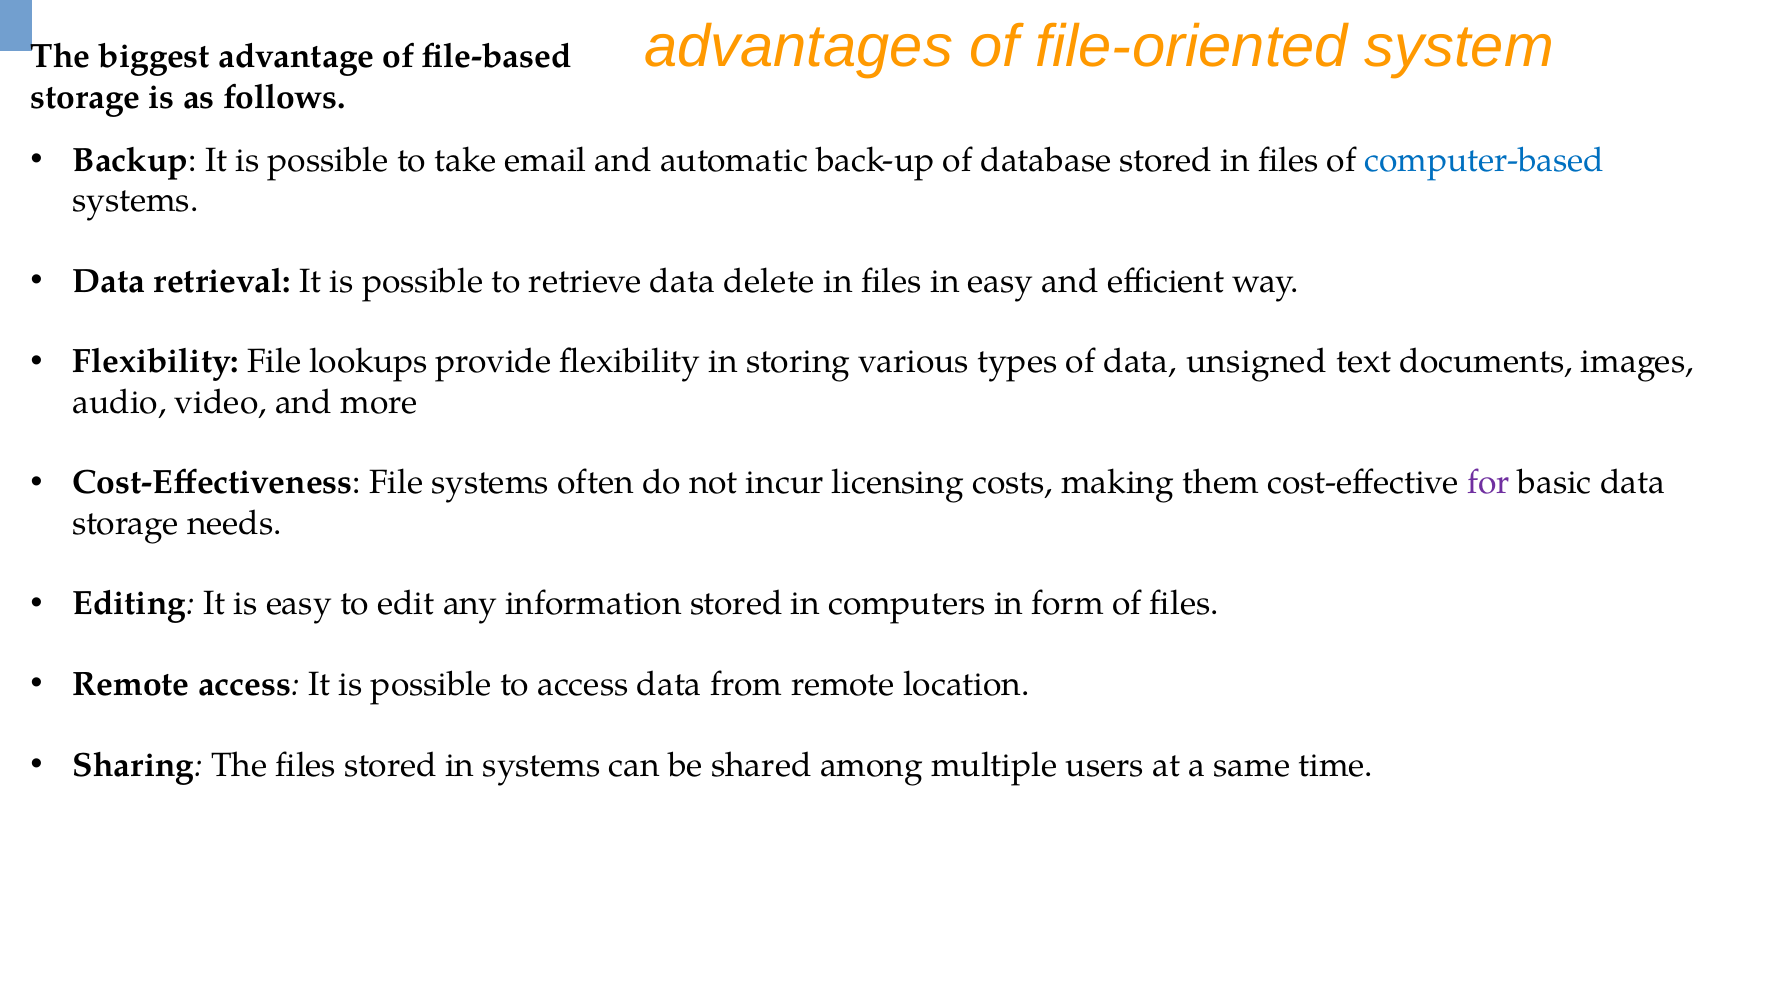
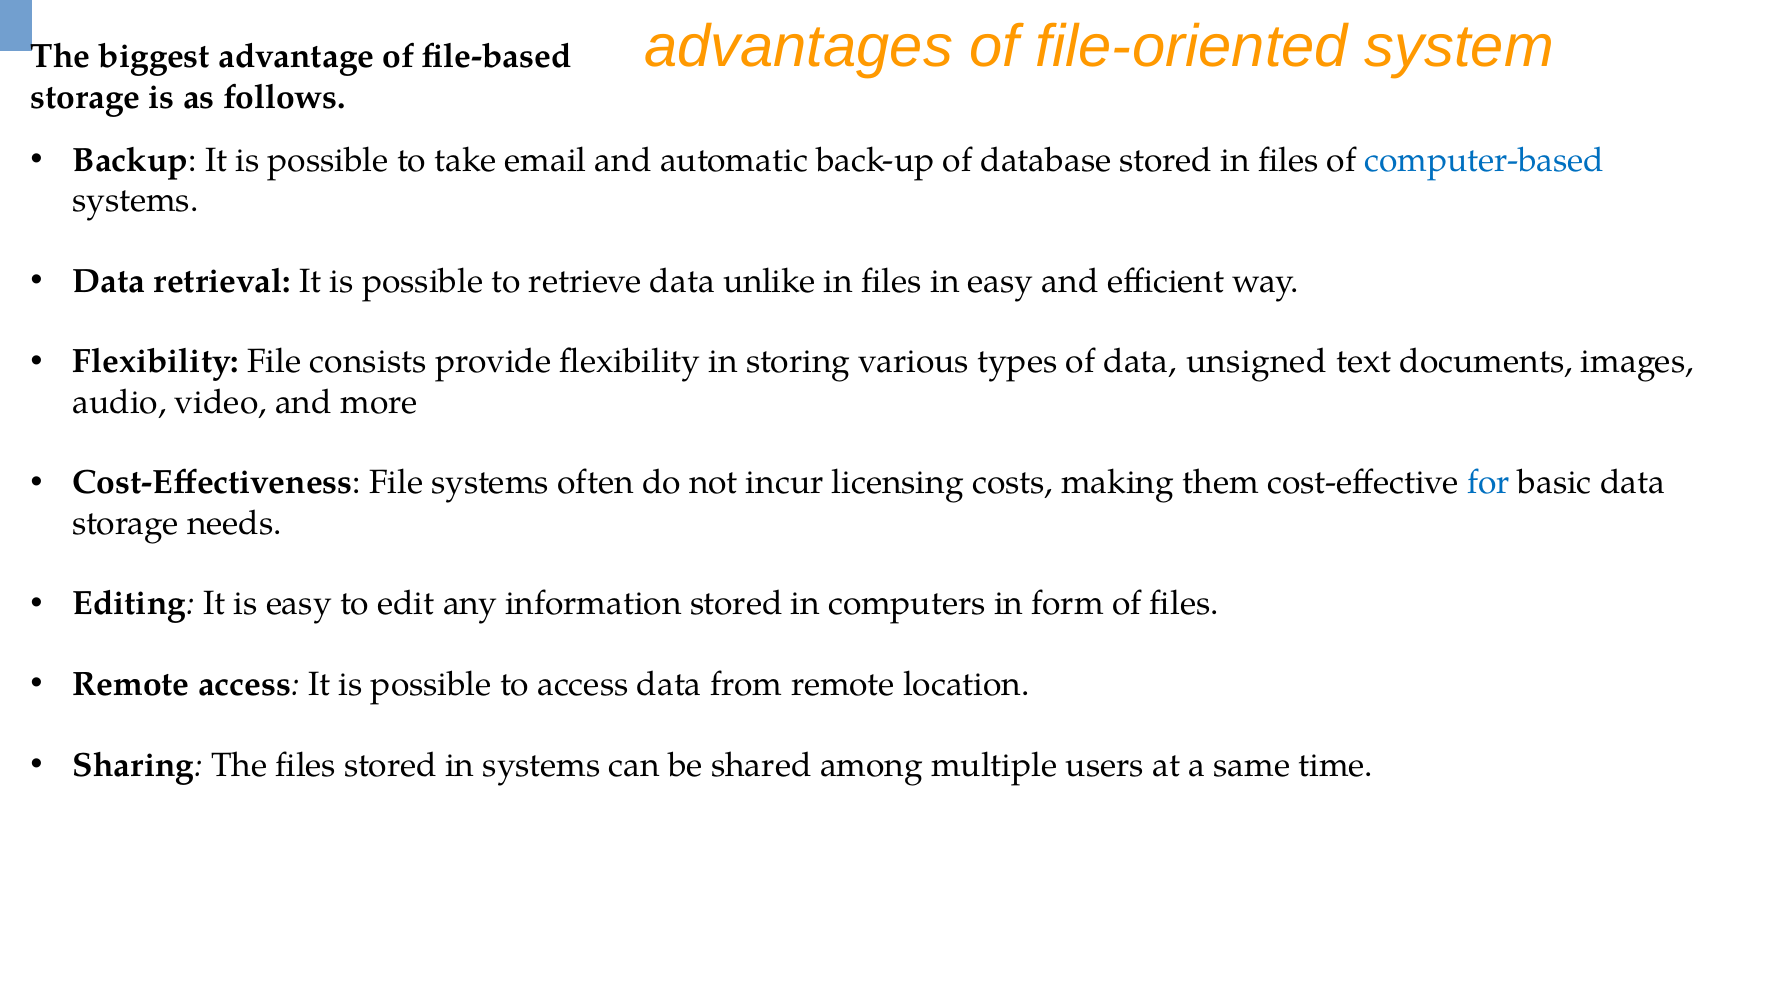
delete: delete -> unlike
lookups: lookups -> consists
for colour: purple -> blue
